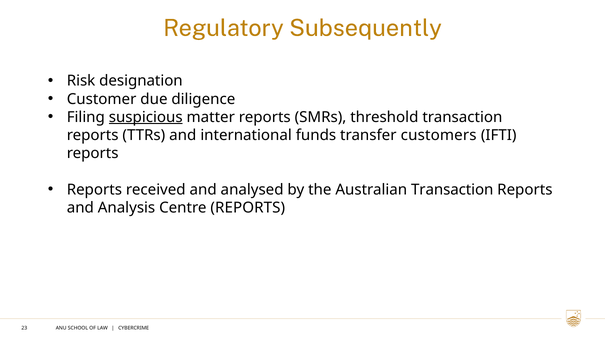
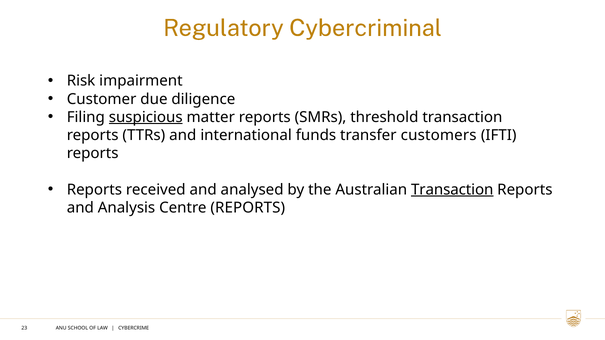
Subsequently: Subsequently -> Cybercriminal
designation: designation -> impairment
Transaction at (452, 190) underline: none -> present
